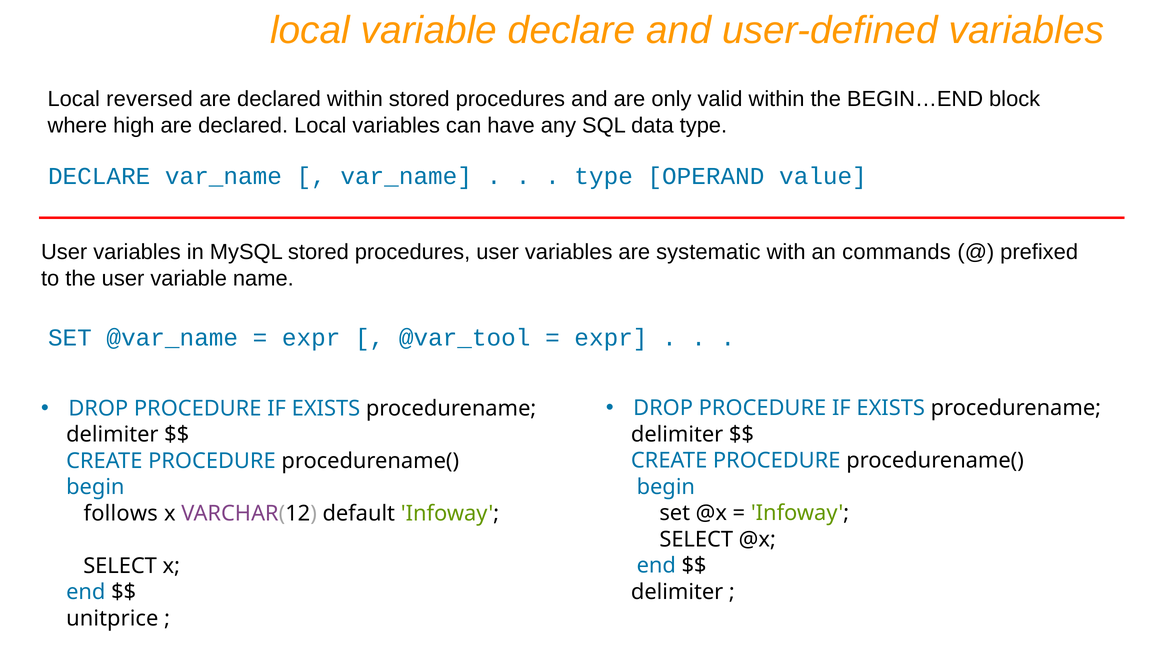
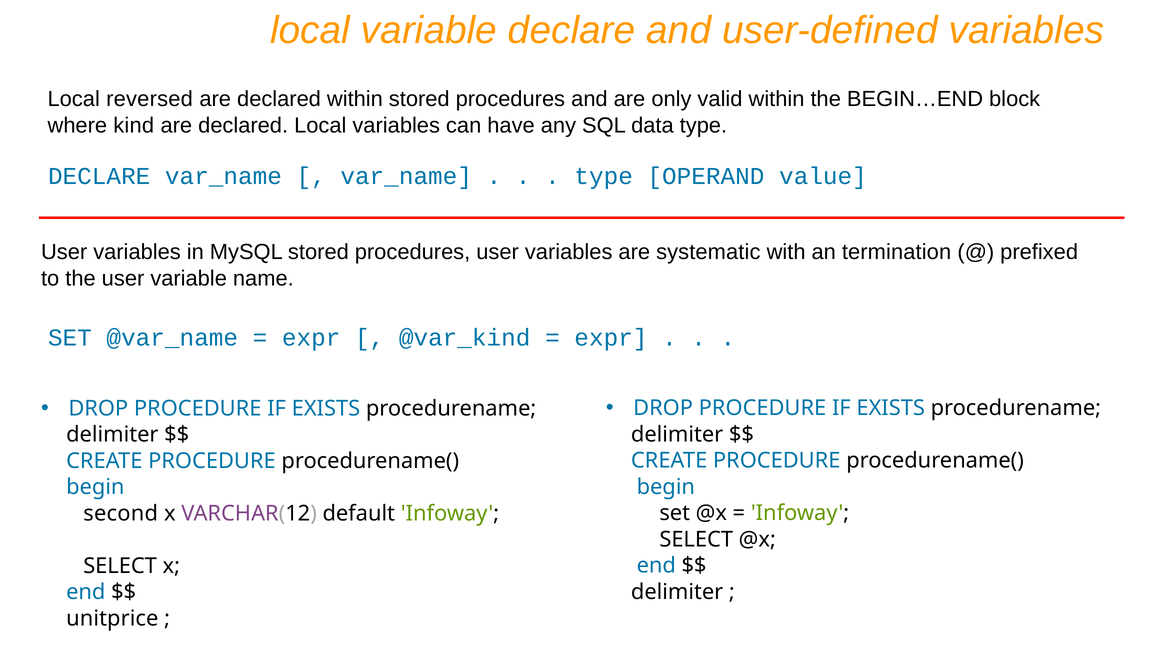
high: high -> kind
commands: commands -> termination
@var_tool: @var_tool -> @var_kind
follows: follows -> second
